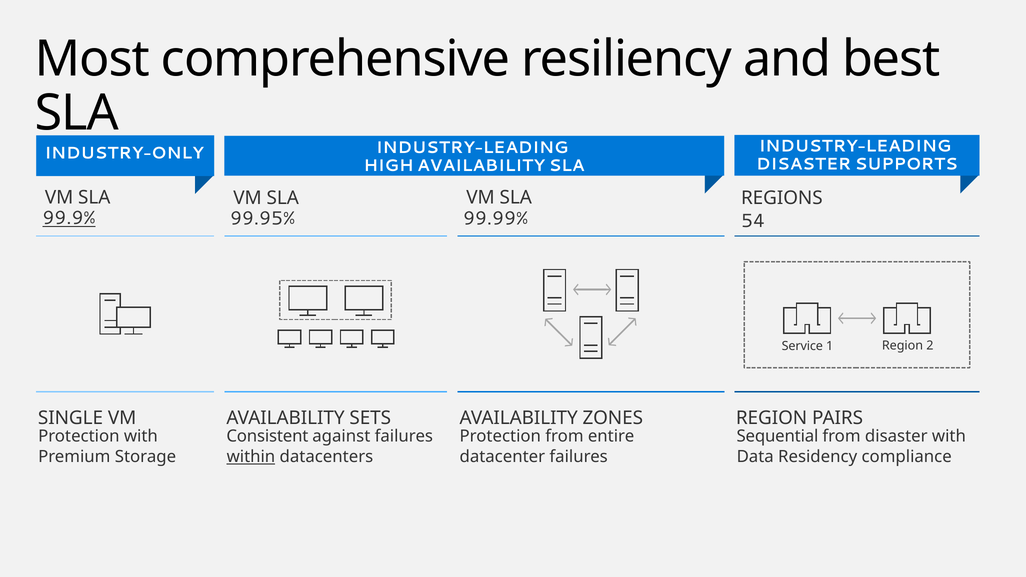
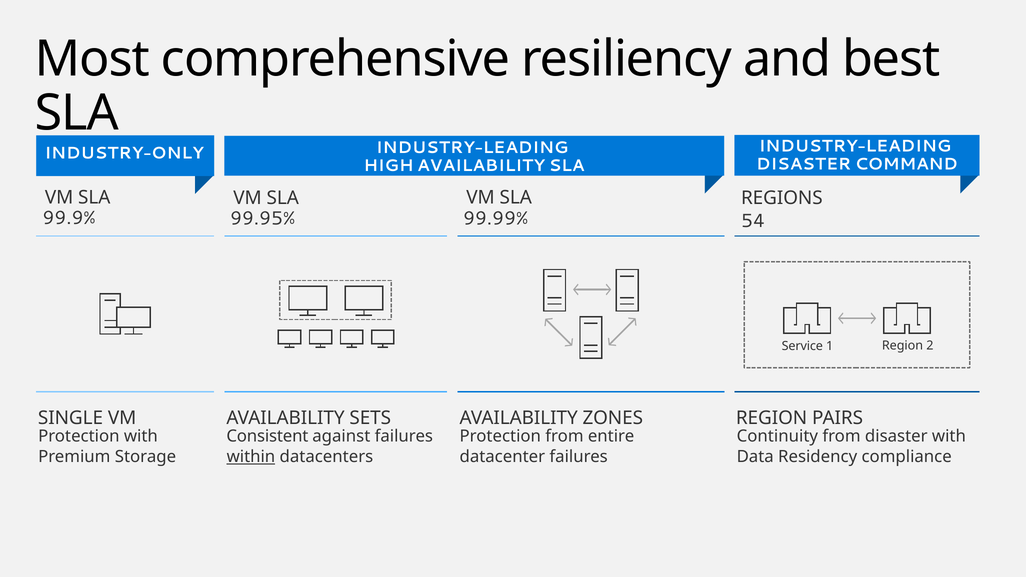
SUPPORTS: SUPPORTS -> COMMAND
99.9% underline: present -> none
Sequential: Sequential -> Continuity
